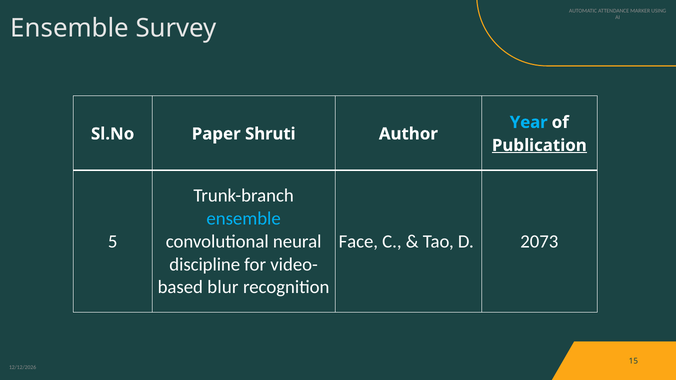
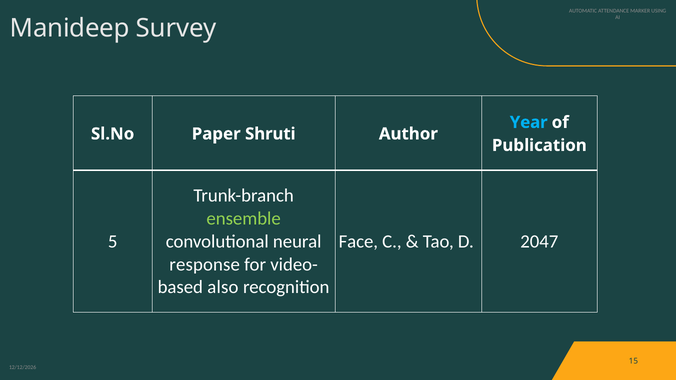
Ensemble at (70, 28): Ensemble -> Manideep
Publication underline: present -> none
ensemble at (244, 219) colour: light blue -> light green
2073: 2073 -> 2047
discipline: discipline -> response
blur: blur -> also
